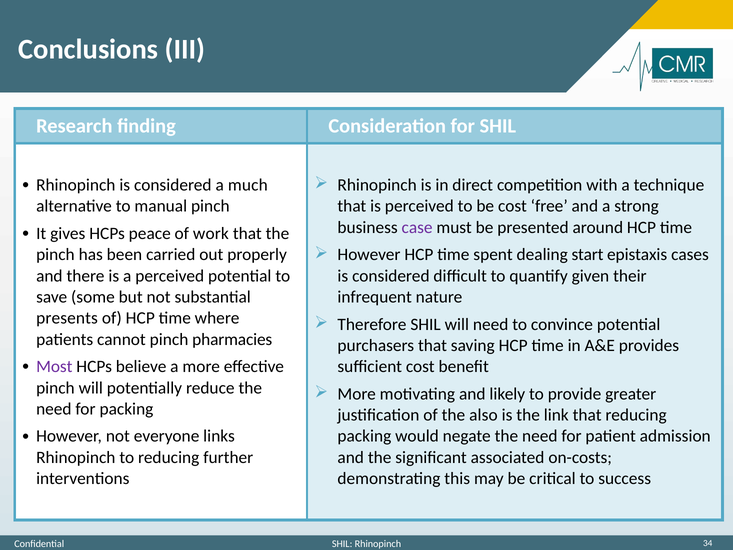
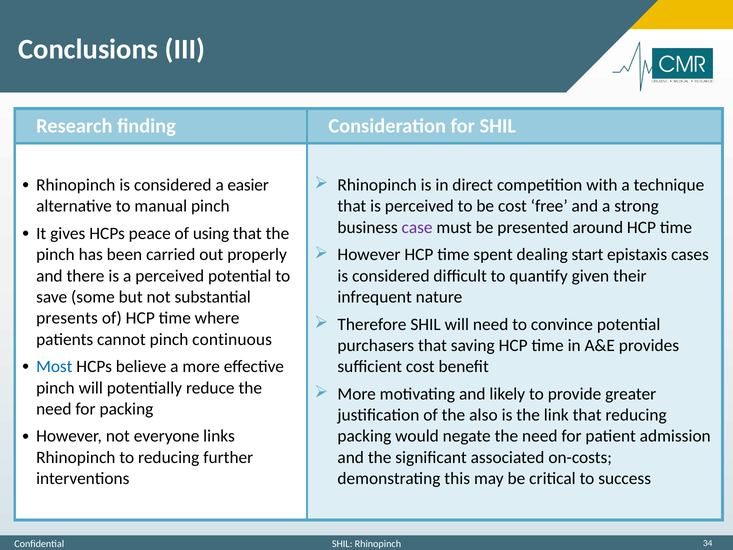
much: much -> easier
work: work -> using
pharmacies: pharmacies -> continuous
Most colour: purple -> blue
